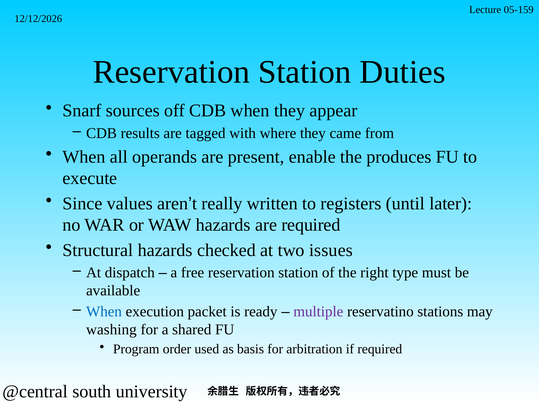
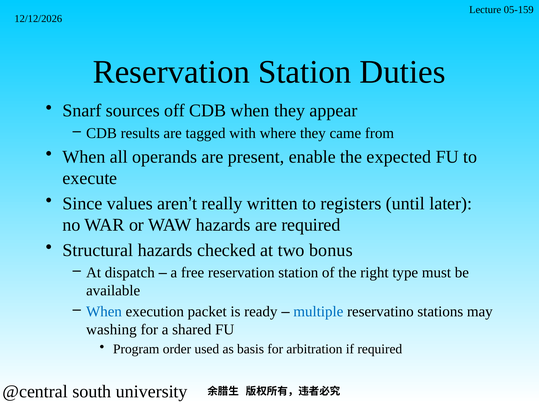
produces: produces -> expected
issues: issues -> bonus
multiple colour: purple -> blue
